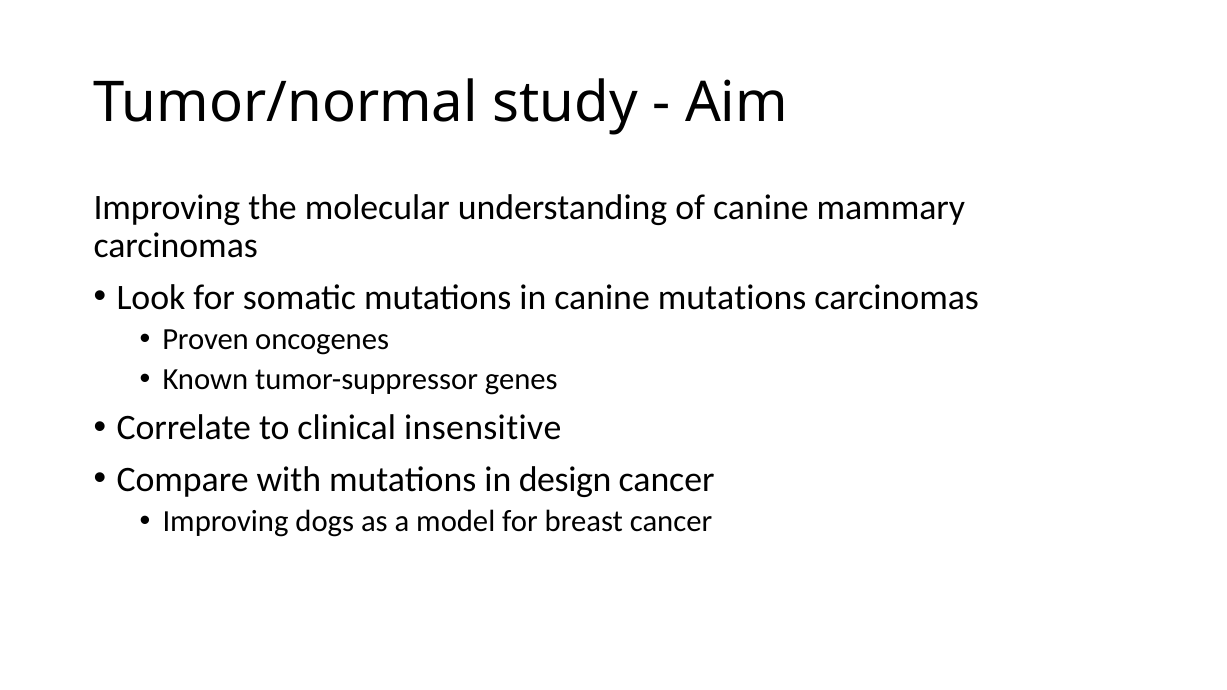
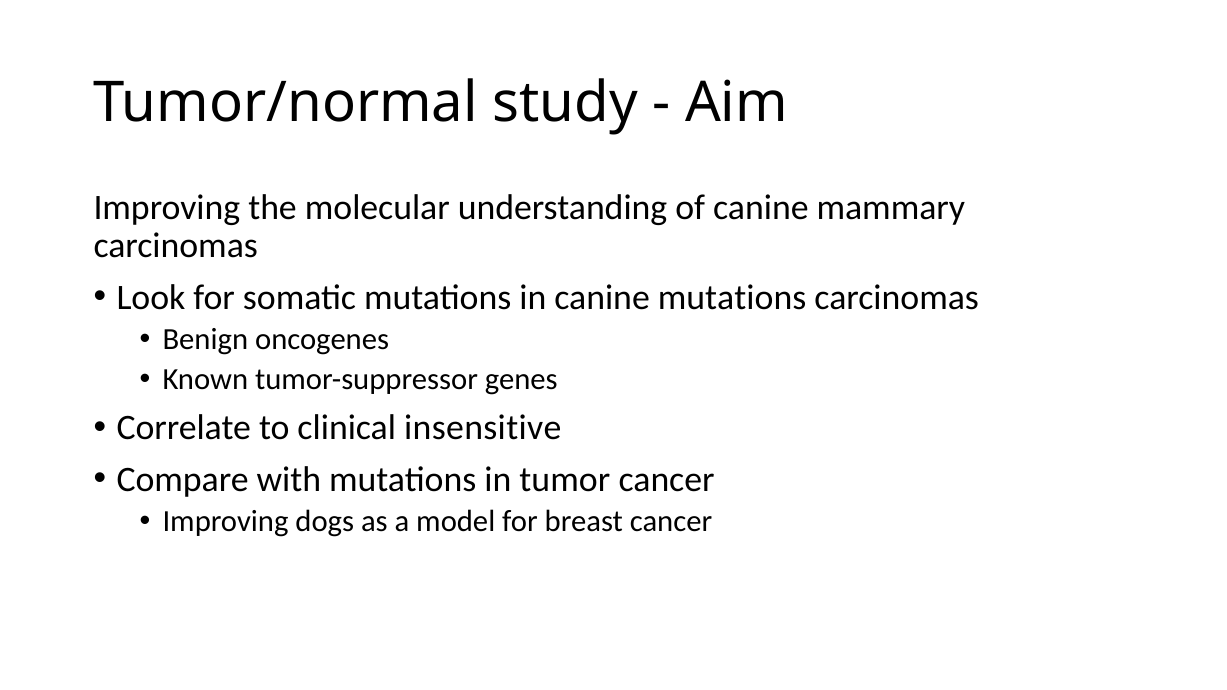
Proven: Proven -> Benign
design: design -> tumor
